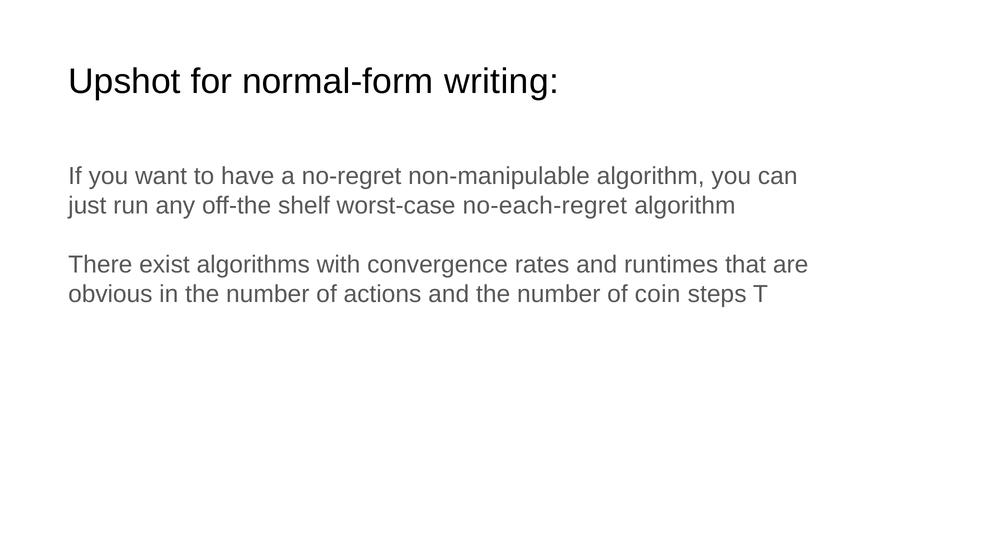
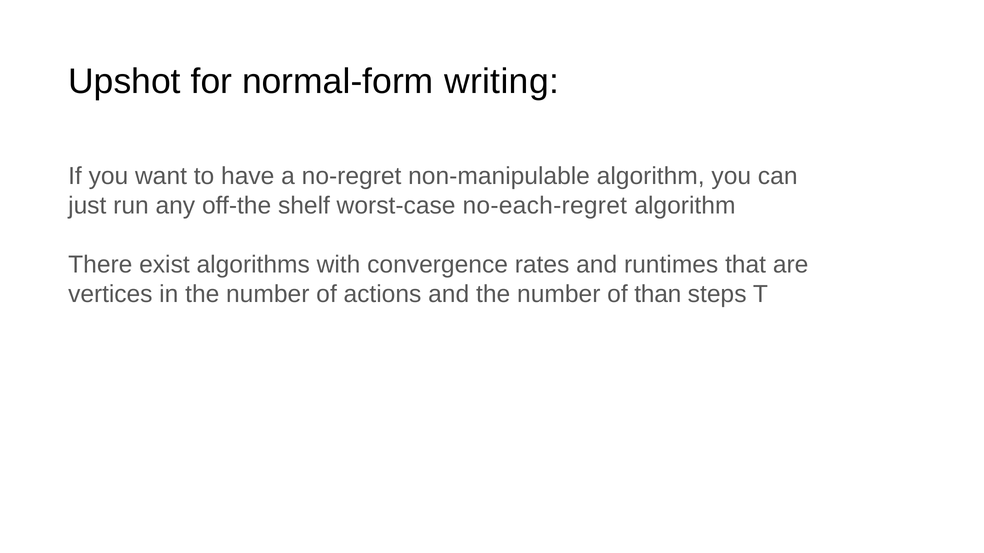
obvious: obvious -> vertices
coin: coin -> than
